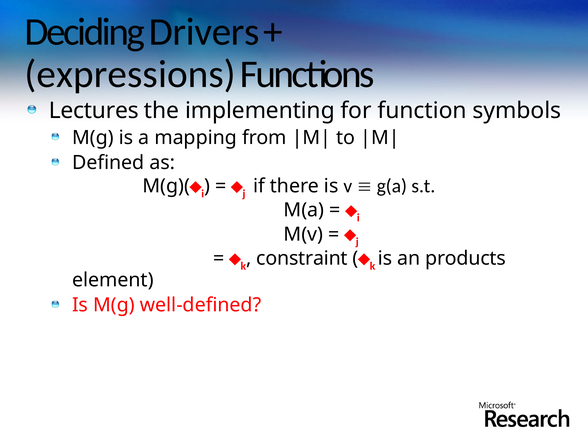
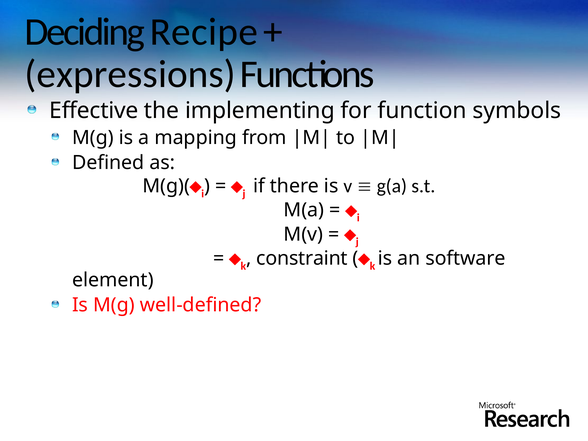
Drivers: Drivers -> Recipe
Lectures: Lectures -> Effective
products: products -> software
